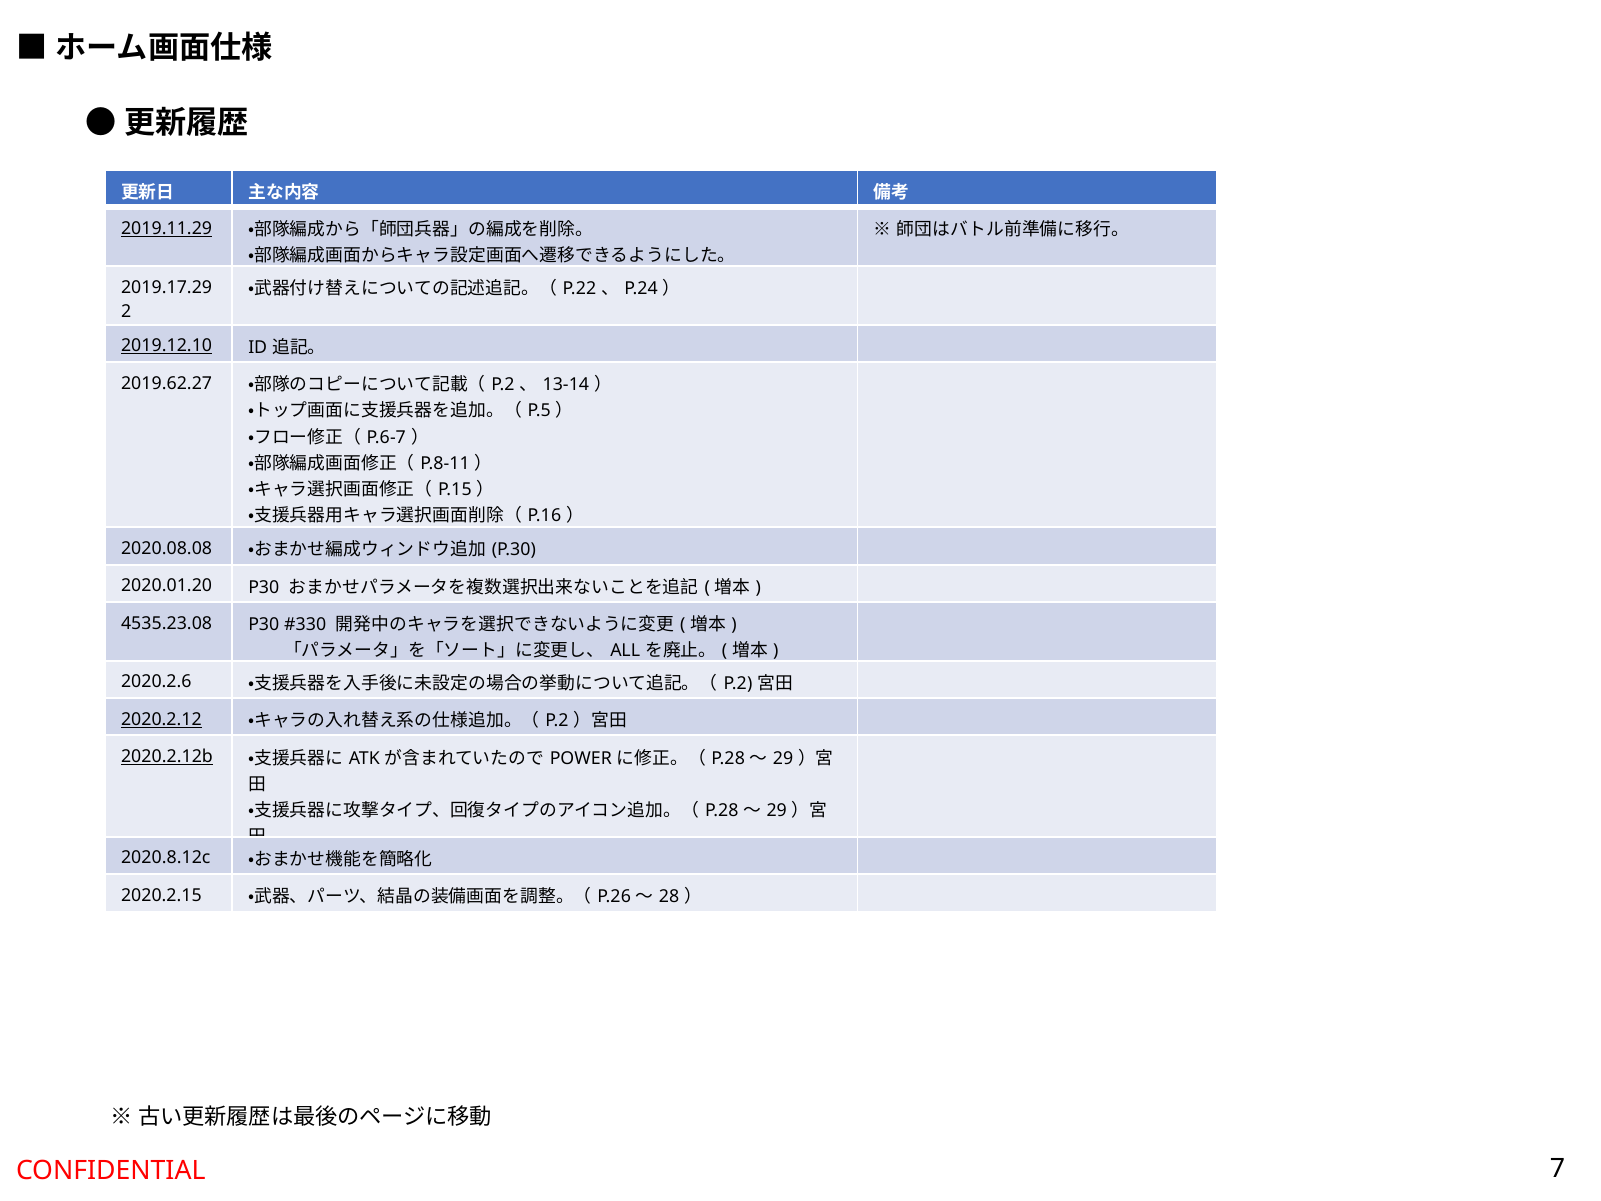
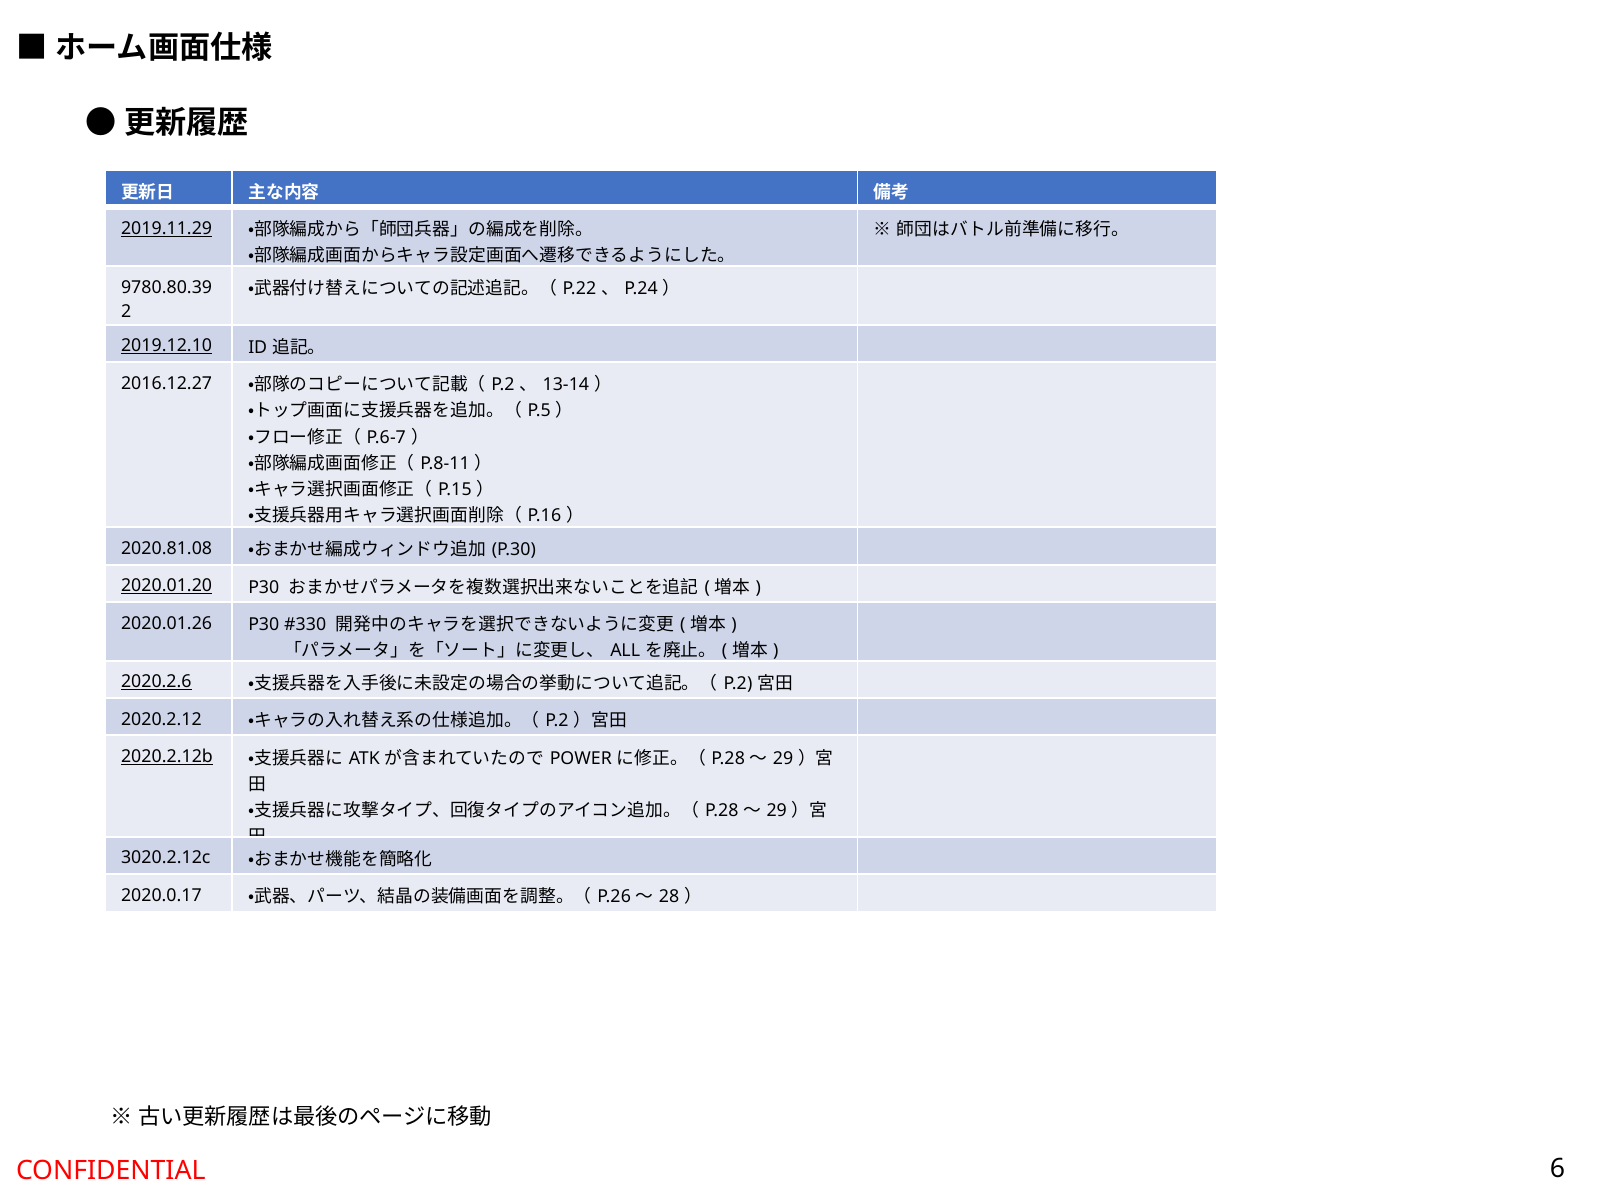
2019.17.29: 2019.17.29 -> 9780.80.39
2019.62.27: 2019.62.27 -> 2016.12.27
2020.08.08: 2020.08.08 -> 2020.81.08
2020.01.20 underline: none -> present
4535.23.08: 4535.23.08 -> 2020.01.26
2020.2.6 underline: none -> present
2020.2.12 underline: present -> none
2020.8.12c: 2020.8.12c -> 3020.2.12c
2020.2.15: 2020.2.15 -> 2020.0.17
7: 7 -> 6
